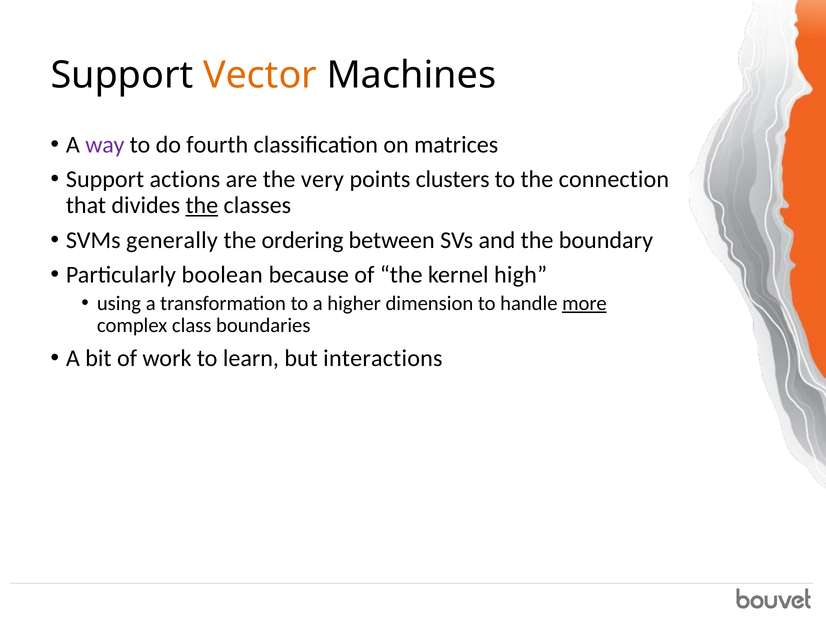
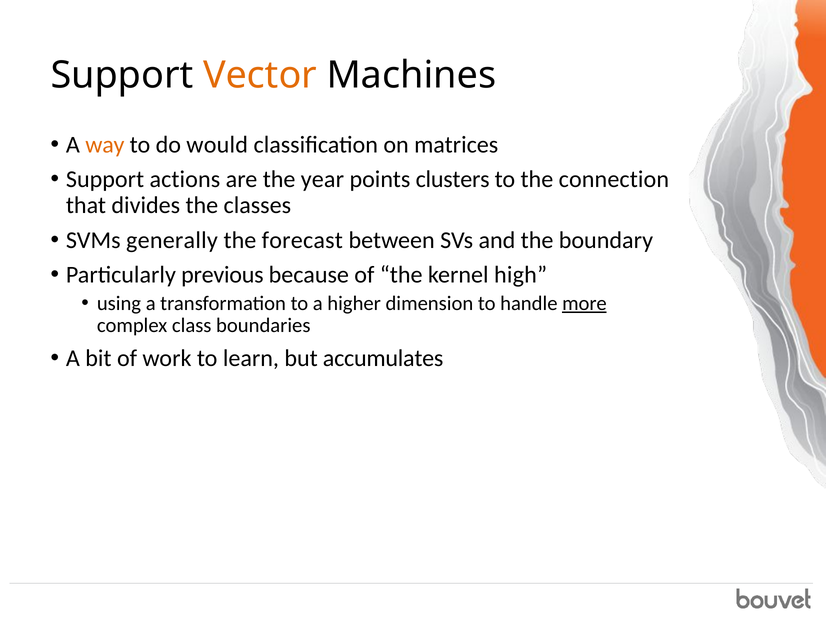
way colour: purple -> orange
fourth: fourth -> would
very: very -> year
the at (202, 205) underline: present -> none
ordering: ordering -> forecast
boolean: boolean -> previous
interactions: interactions -> accumulates
